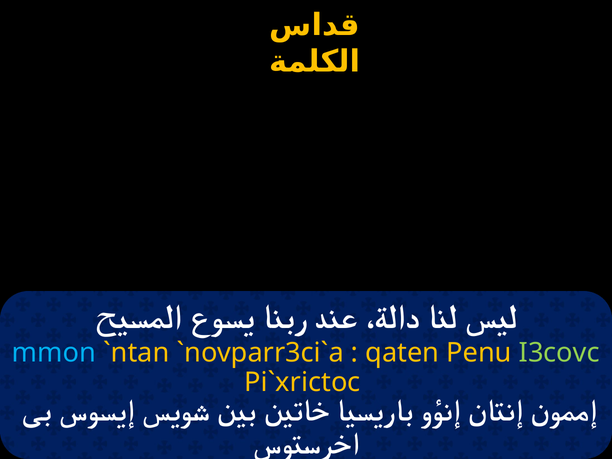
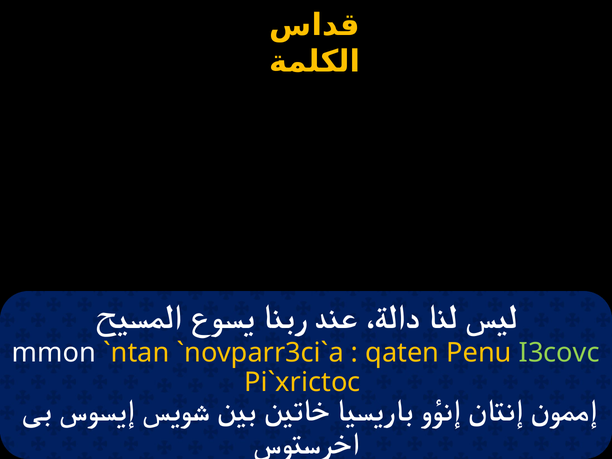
mmon colour: light blue -> white
